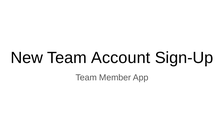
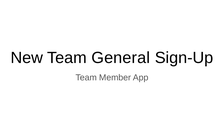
Account: Account -> General
